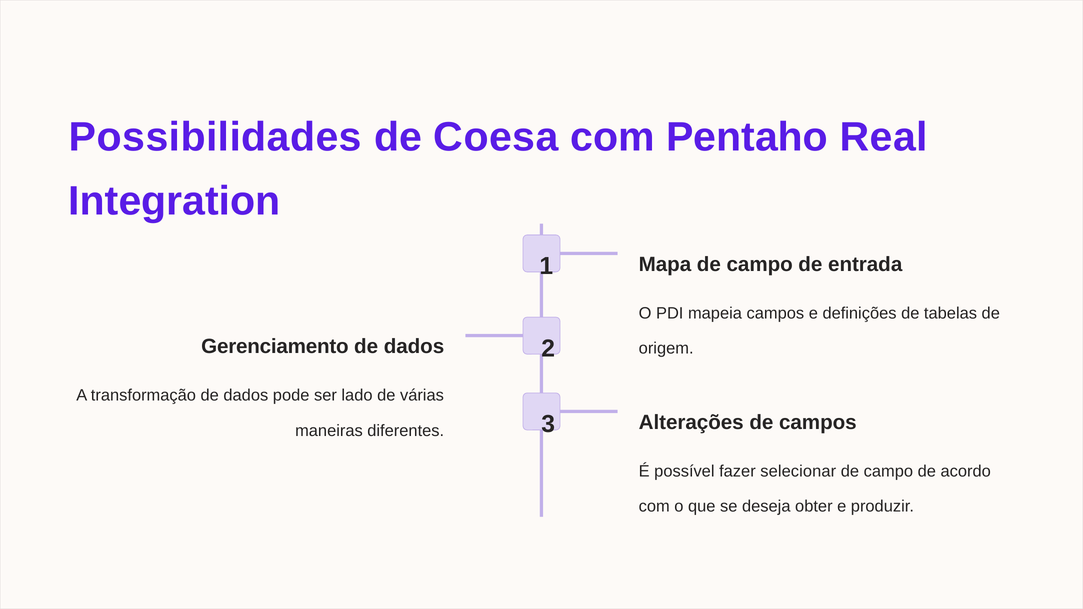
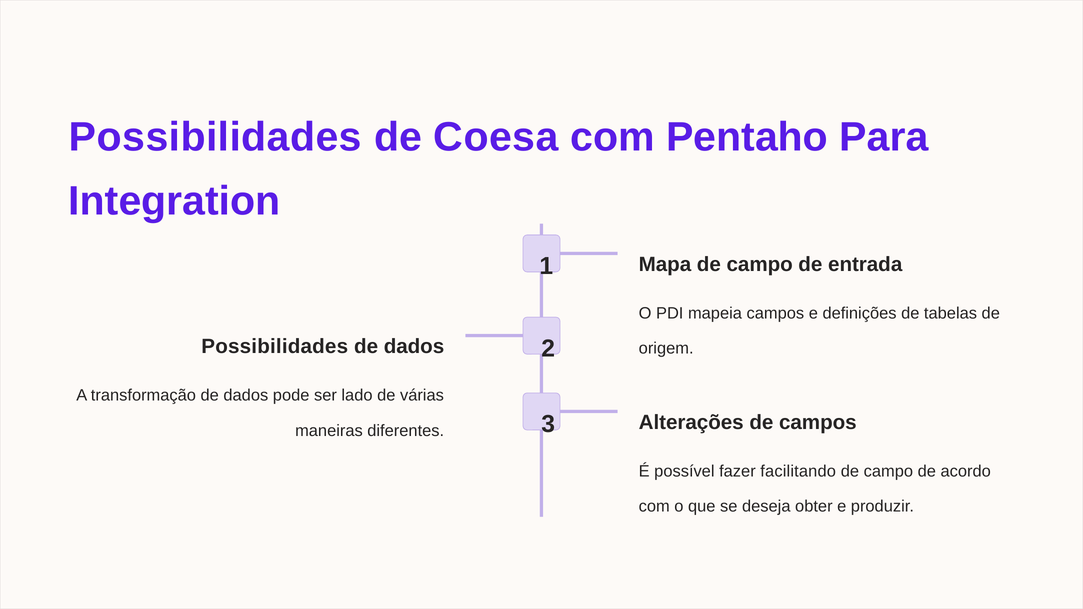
Real: Real -> Para
Gerenciamento at (275, 347): Gerenciamento -> Possibilidades
selecionar: selecionar -> facilitando
